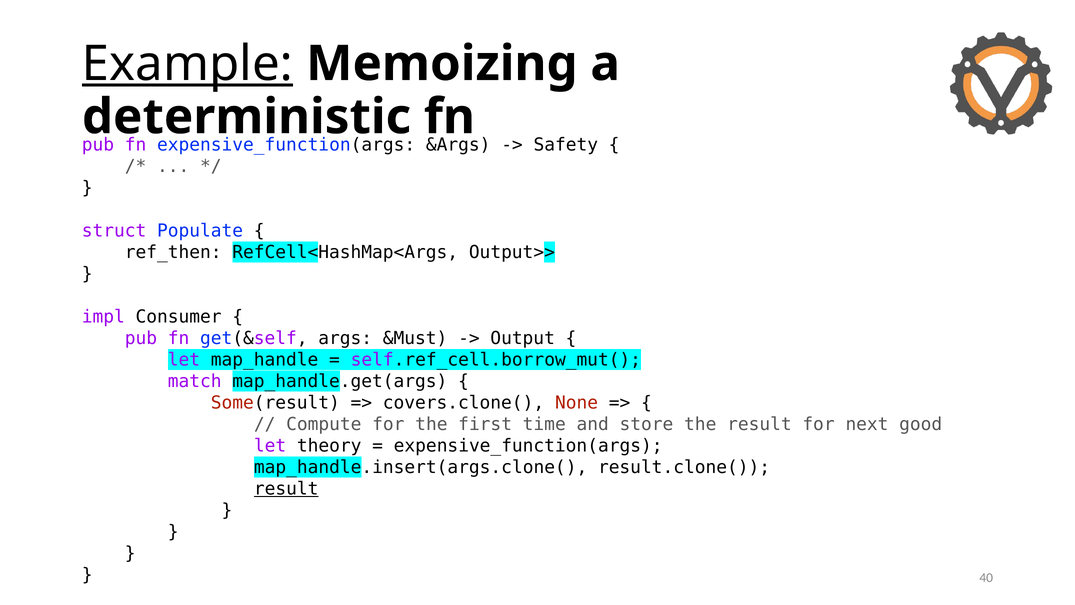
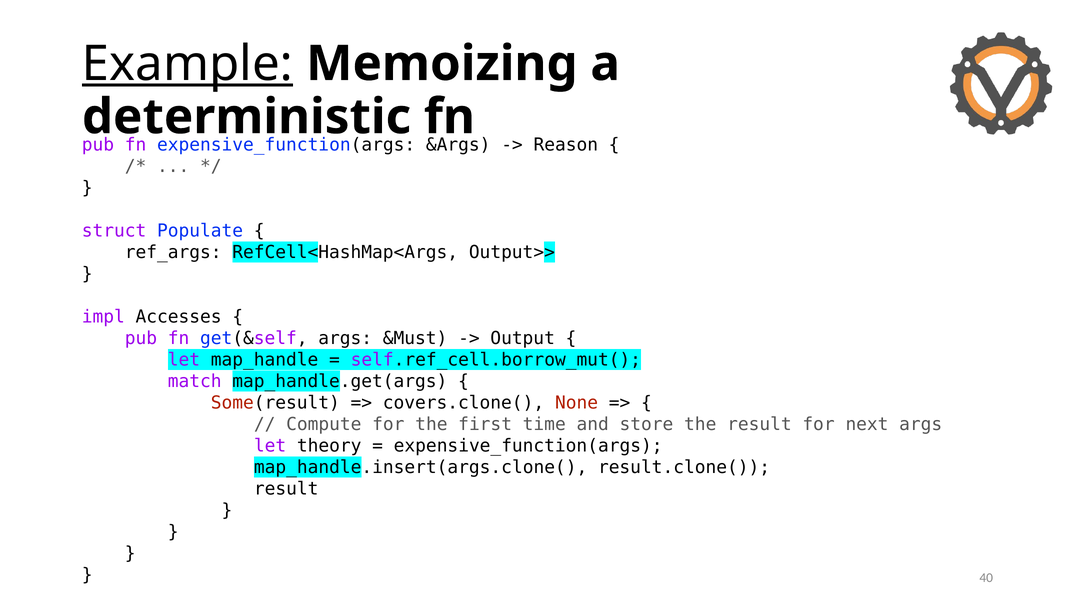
Safety: Safety -> Reason
ref_then: ref_then -> ref_args
Consumer: Consumer -> Accesses
next good: good -> args
result at (286, 488) underline: present -> none
